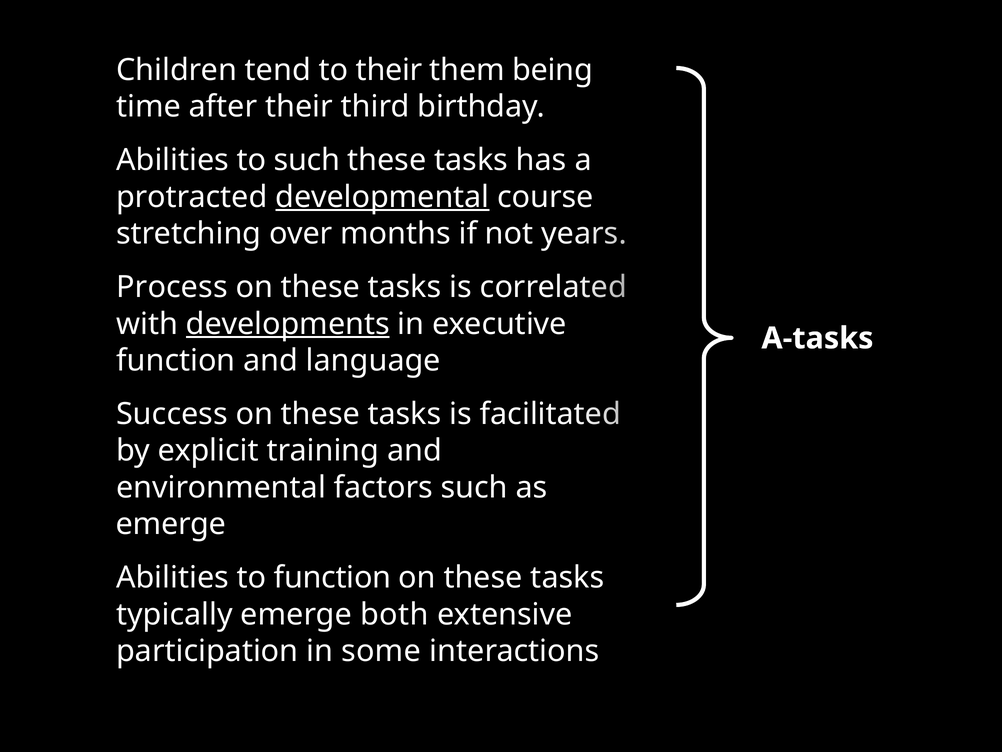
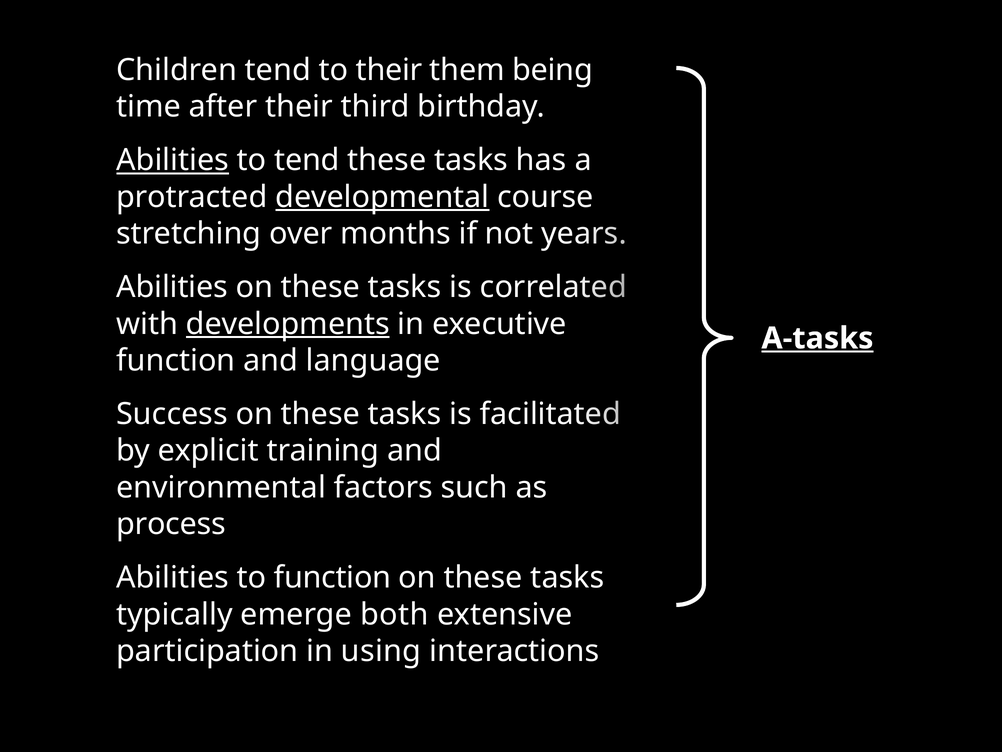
Abilities at (173, 160) underline: none -> present
to such: such -> tend
Process at (172, 287): Process -> Abilities
A-tasks underline: none -> present
emerge at (171, 524): emerge -> process
some: some -> using
